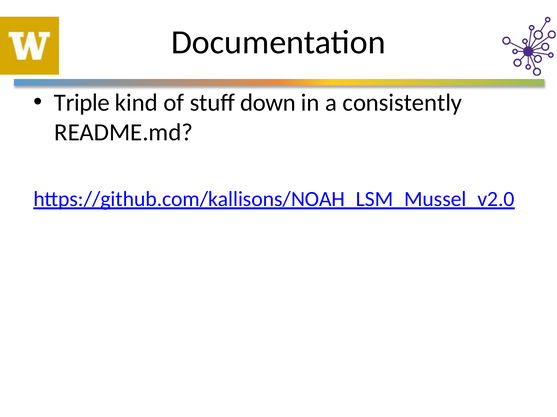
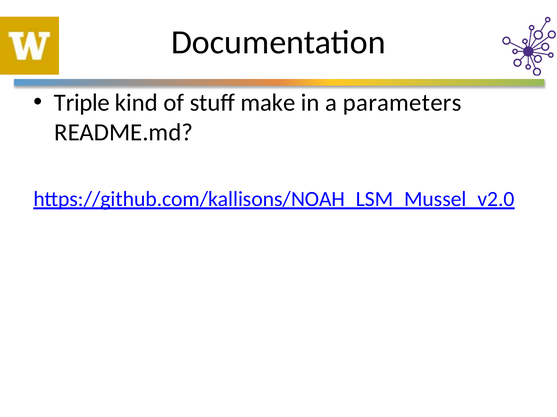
down: down -> make
consistently: consistently -> parameters
